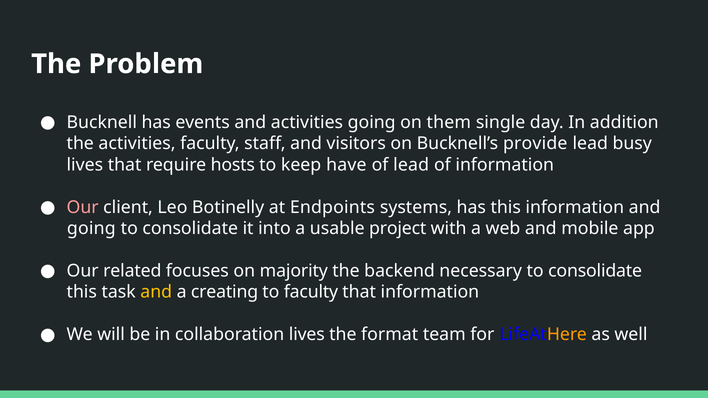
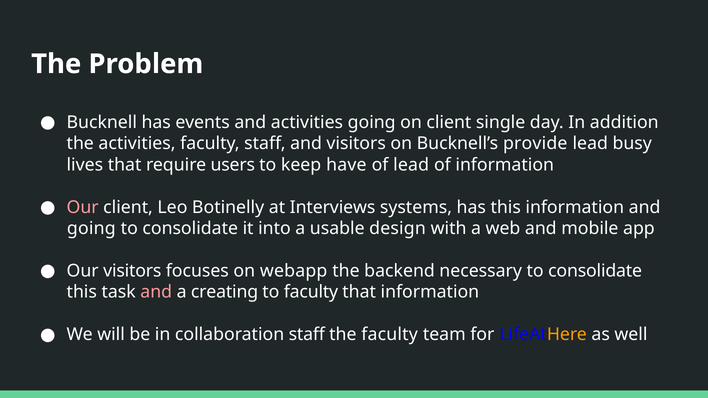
on them: them -> client
hosts: hosts -> users
Endpoints: Endpoints -> Interviews
project: project -> design
Our related: related -> visitors
majority: majority -> webapp
and at (156, 292) colour: yellow -> pink
collaboration lives: lives -> staff
the format: format -> faculty
